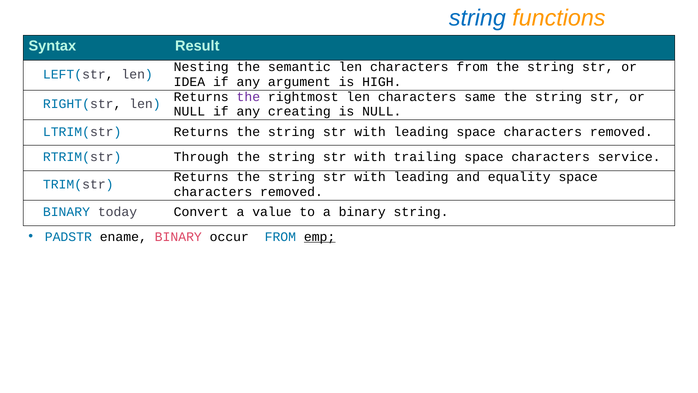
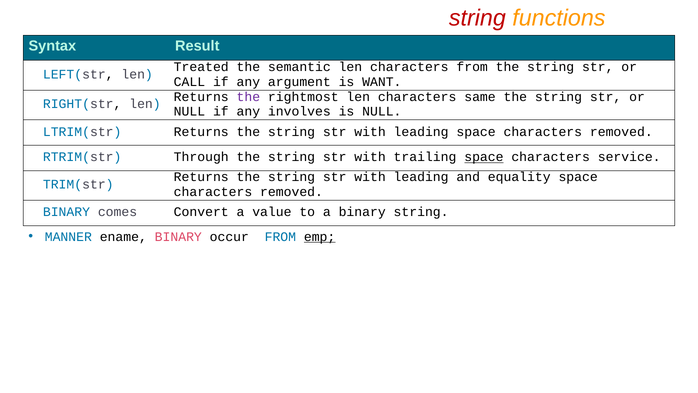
string at (477, 18) colour: blue -> red
Nesting: Nesting -> Treated
IDEA: IDEA -> CALL
HIGH: HIGH -> WANT
creating: creating -> involves
space at (484, 157) underline: none -> present
today: today -> comes
PADSTR: PADSTR -> MANNER
